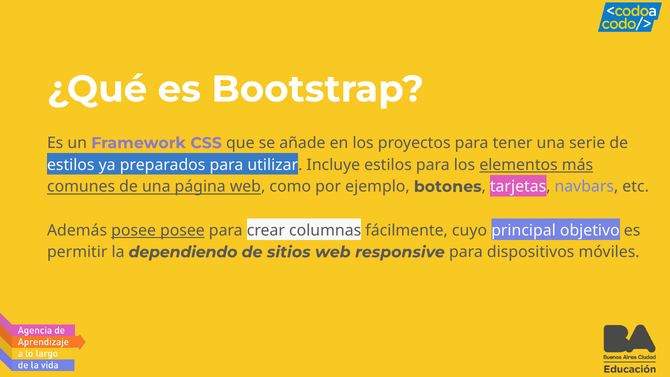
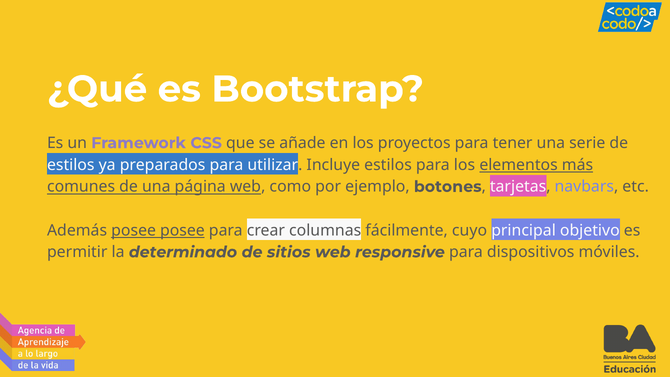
dependiendo: dependiendo -> determinado
